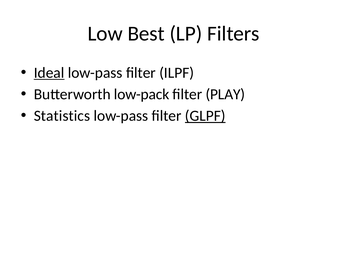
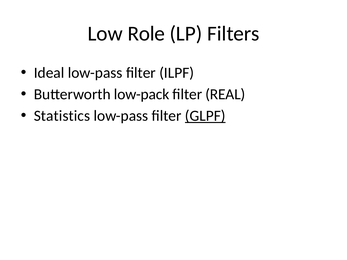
Best: Best -> Role
Ideal underline: present -> none
PLAY: PLAY -> REAL
